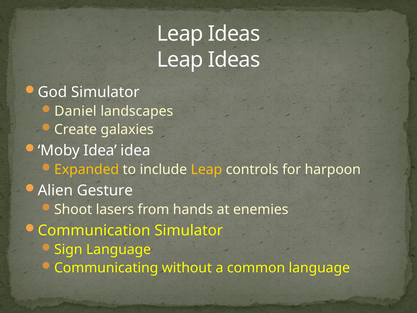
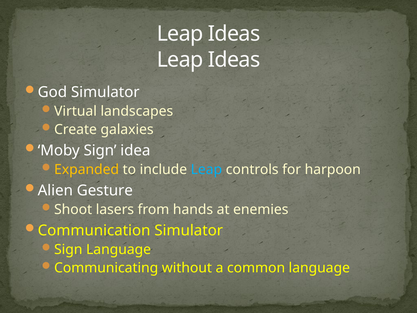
Daniel: Daniel -> Virtual
Moby Idea: Idea -> Sign
Leap at (206, 169) colour: yellow -> light blue
